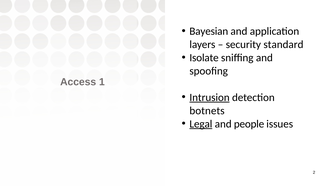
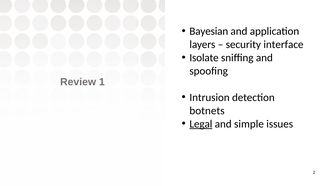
standard: standard -> interface
Access: Access -> Review
Intrusion underline: present -> none
people: people -> simple
